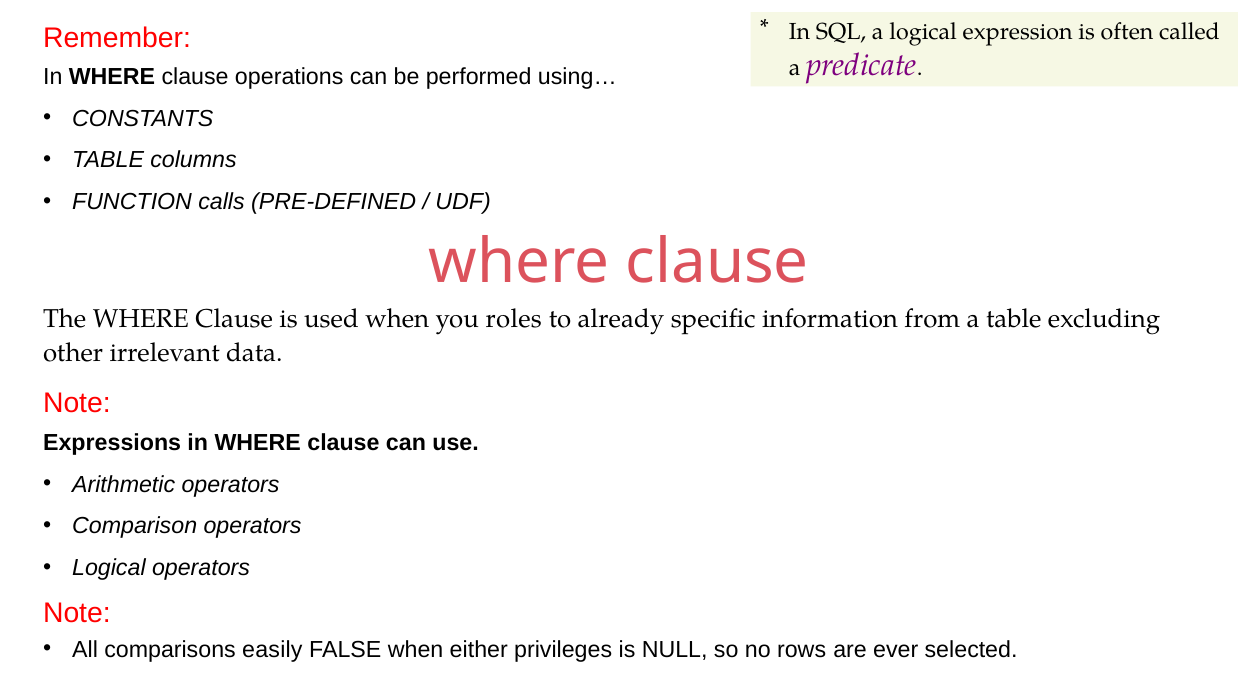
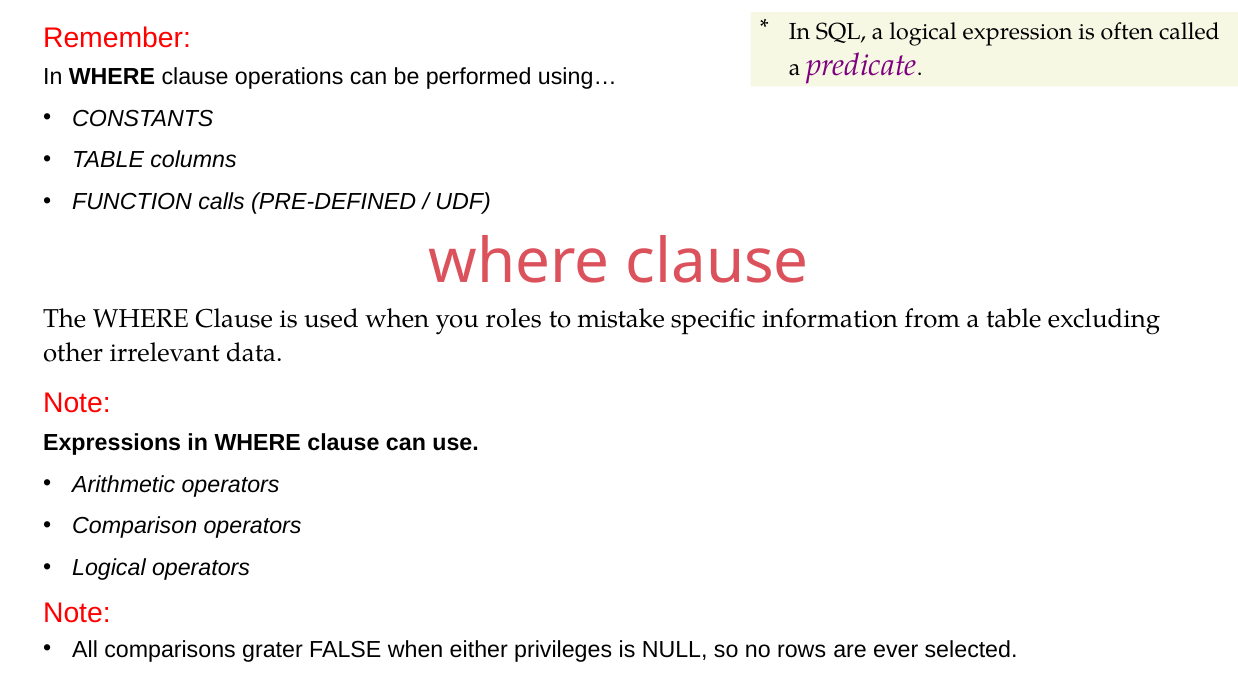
already: already -> mistake
easily: easily -> grater
